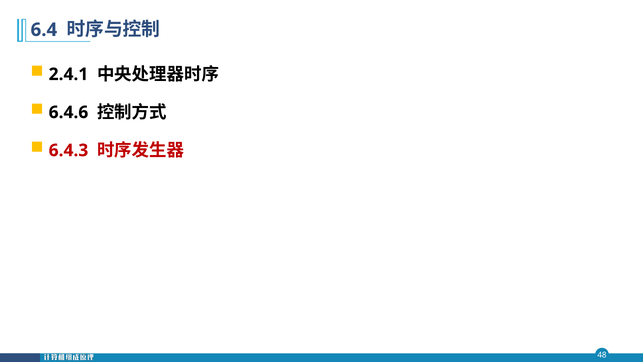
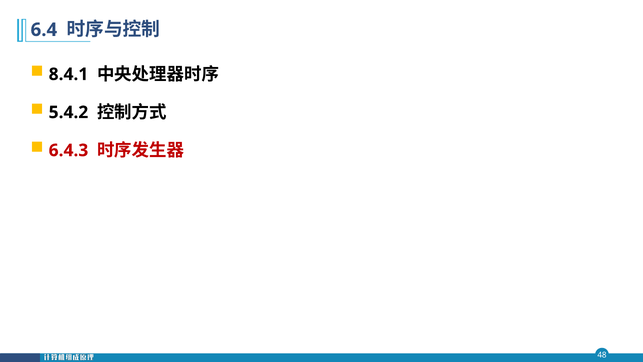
2.4.1: 2.4.1 -> 8.4.1
6.4.6: 6.4.6 -> 5.4.2
